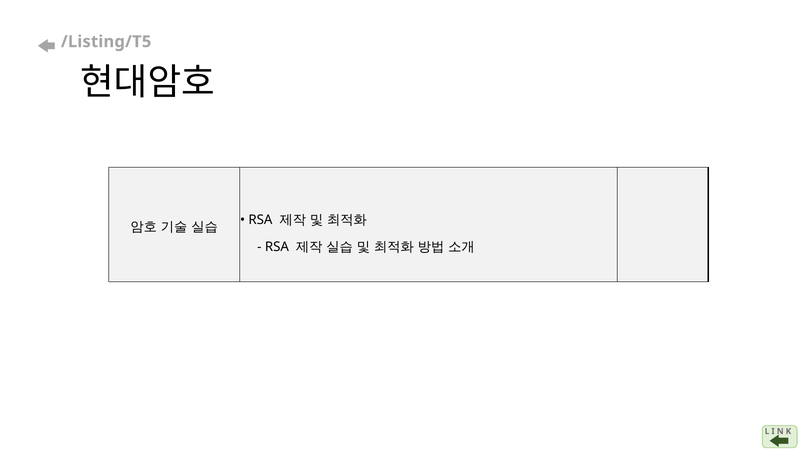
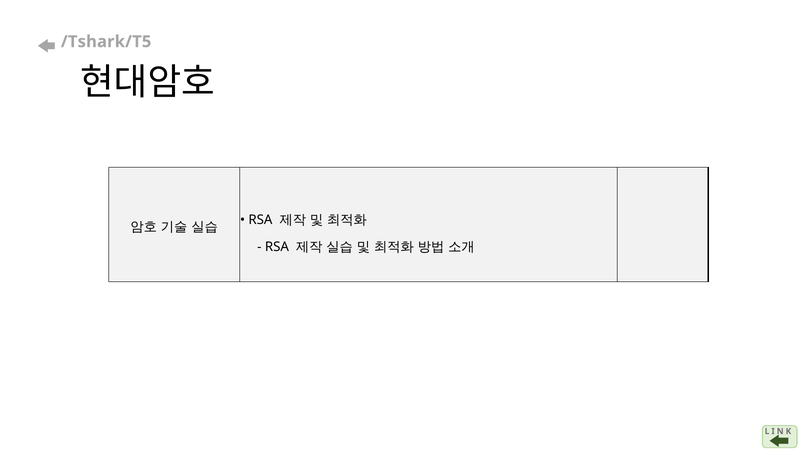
/Listing/T5: /Listing/T5 -> /Tshark/T5
